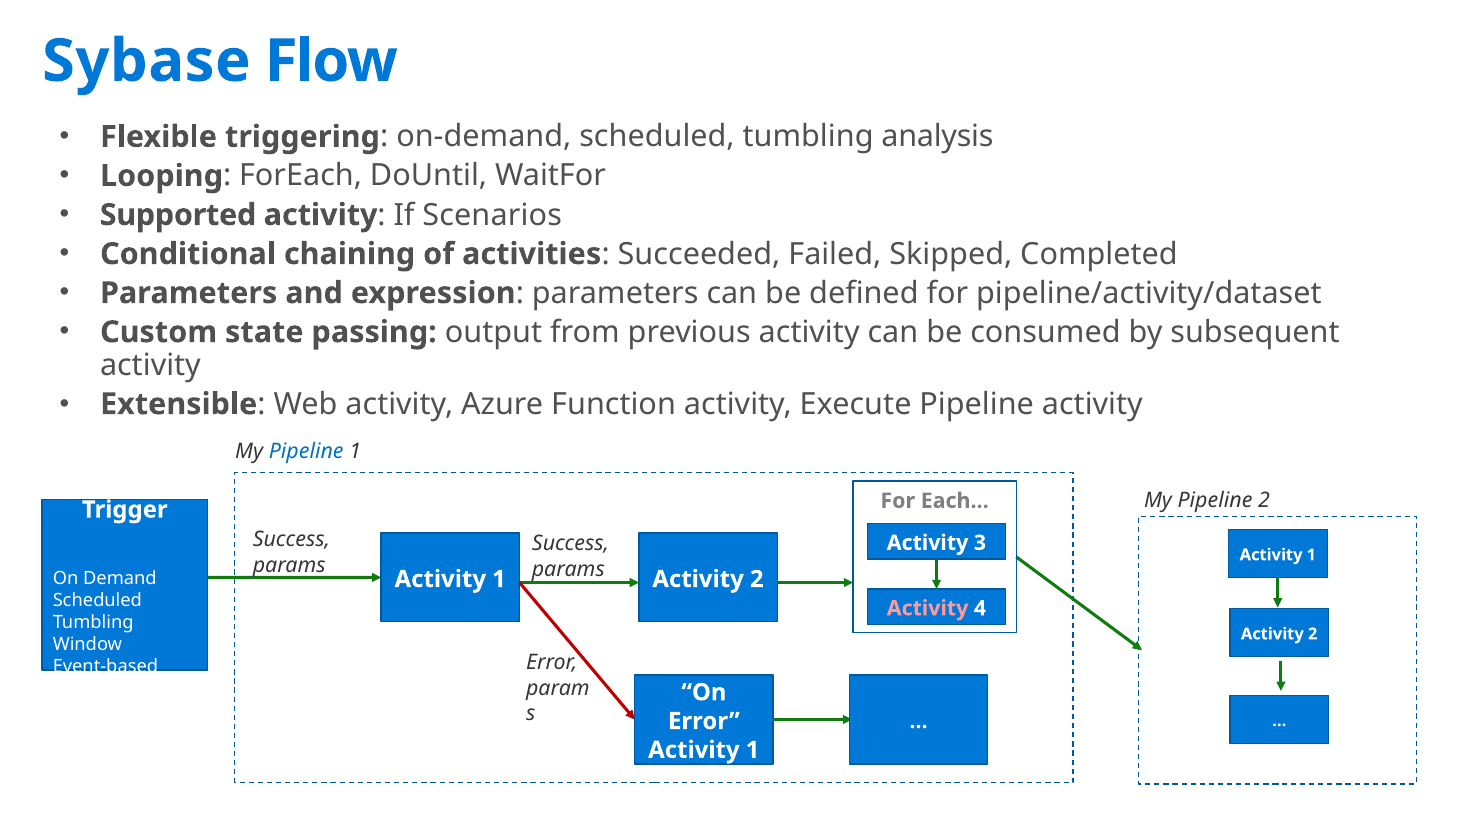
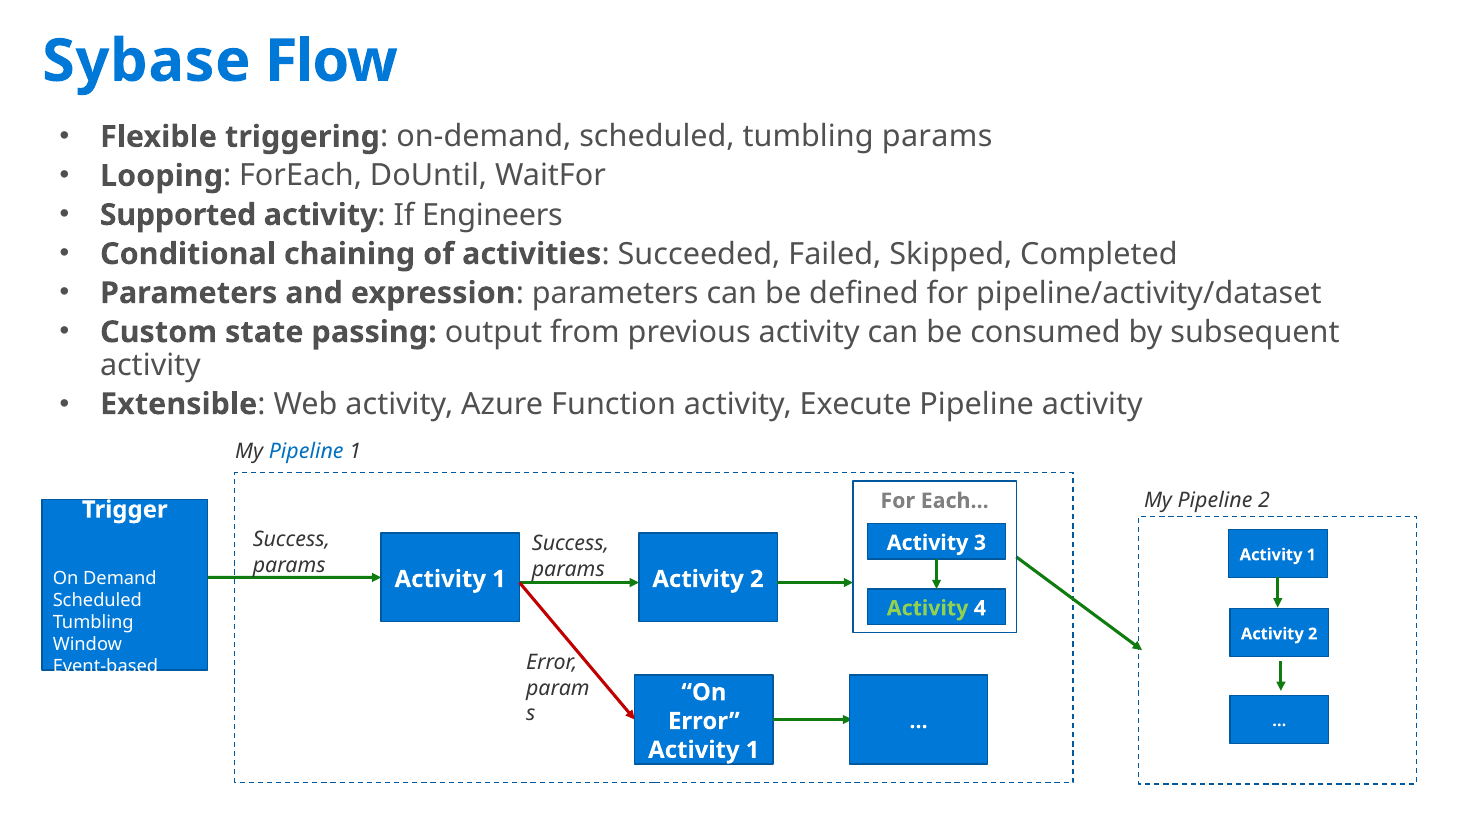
tumbling analysis: analysis -> params
Scenarios: Scenarios -> Engineers
Activity at (928, 609) colour: pink -> light green
